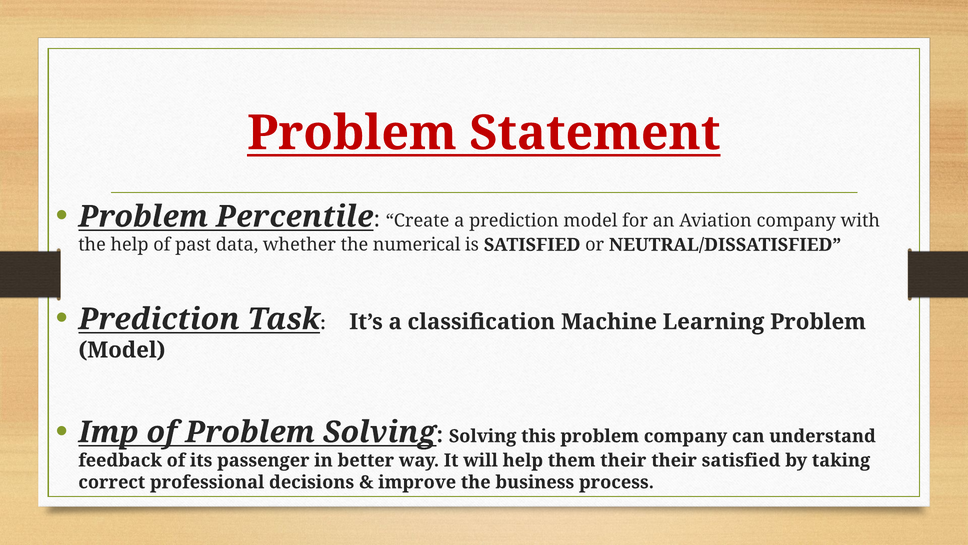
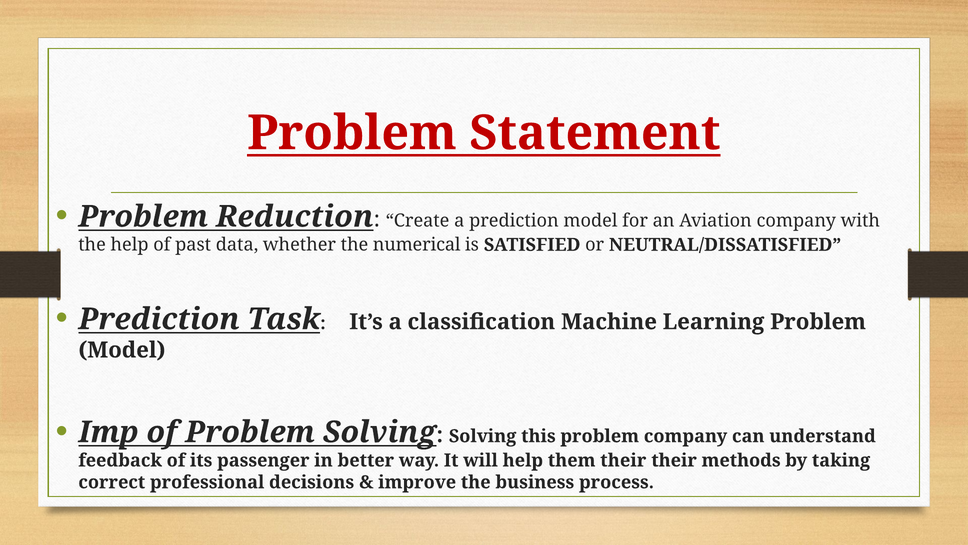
Percentile: Percentile -> Reduction
their satisfied: satisfied -> methods
